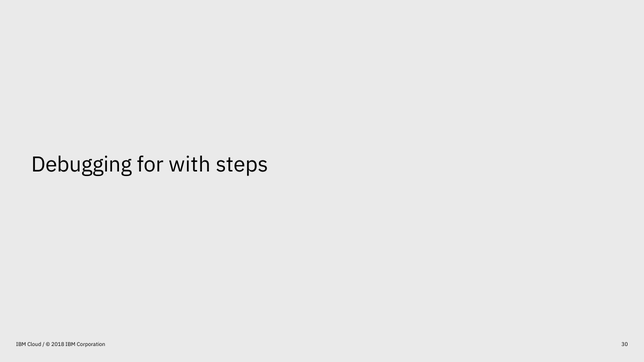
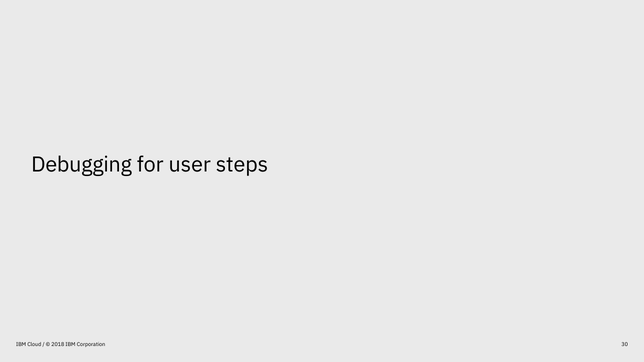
with: with -> user
